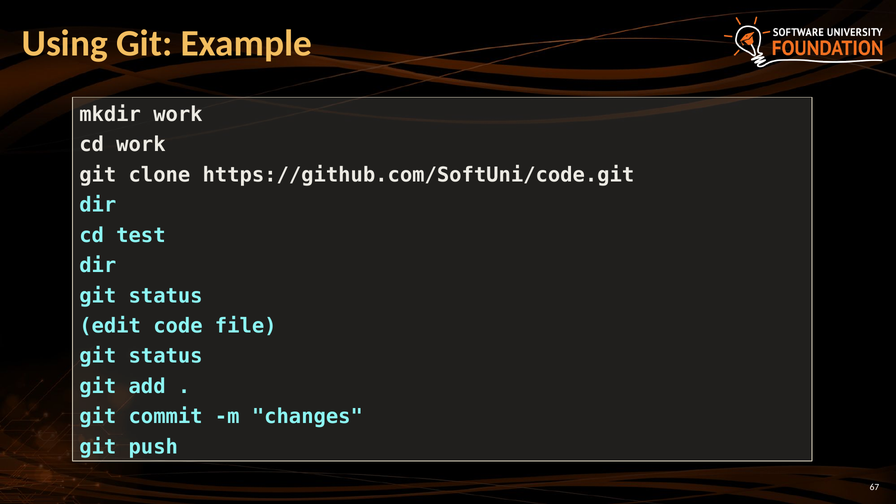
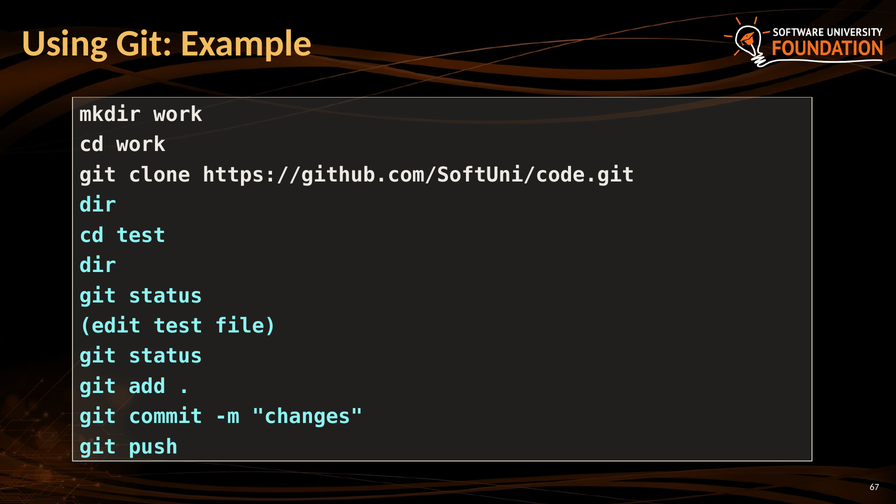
edit code: code -> test
